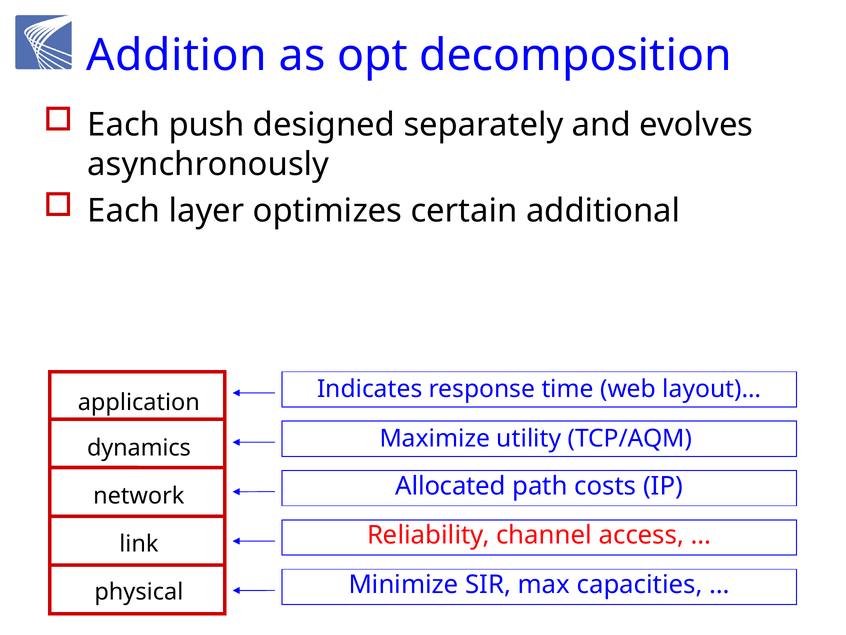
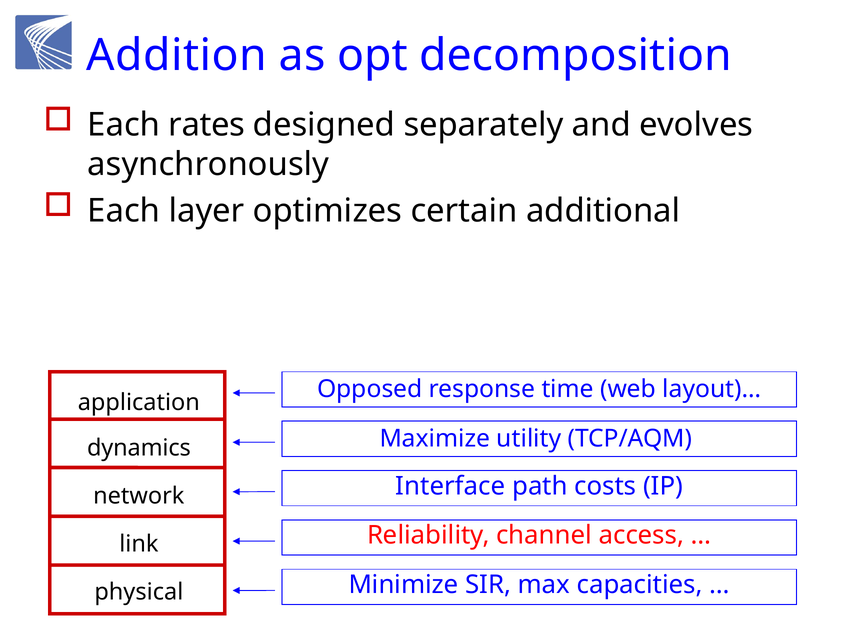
push: push -> rates
Indicates: Indicates -> Opposed
Allocated: Allocated -> Interface
